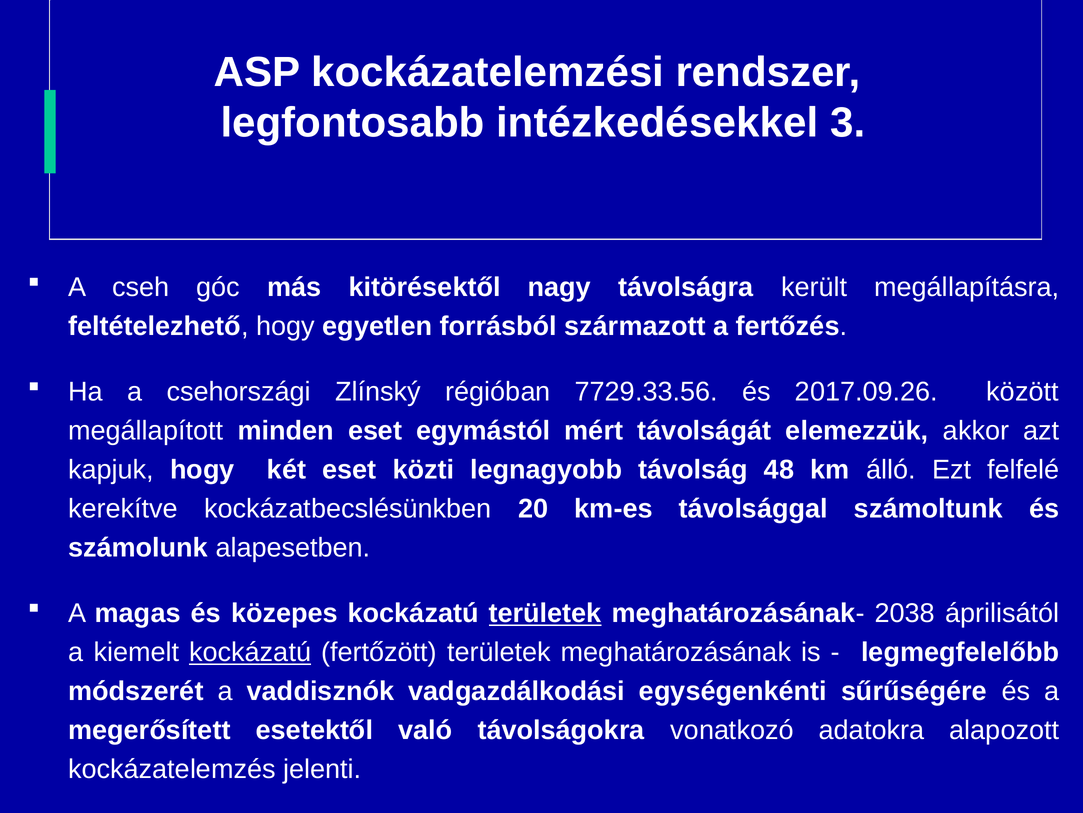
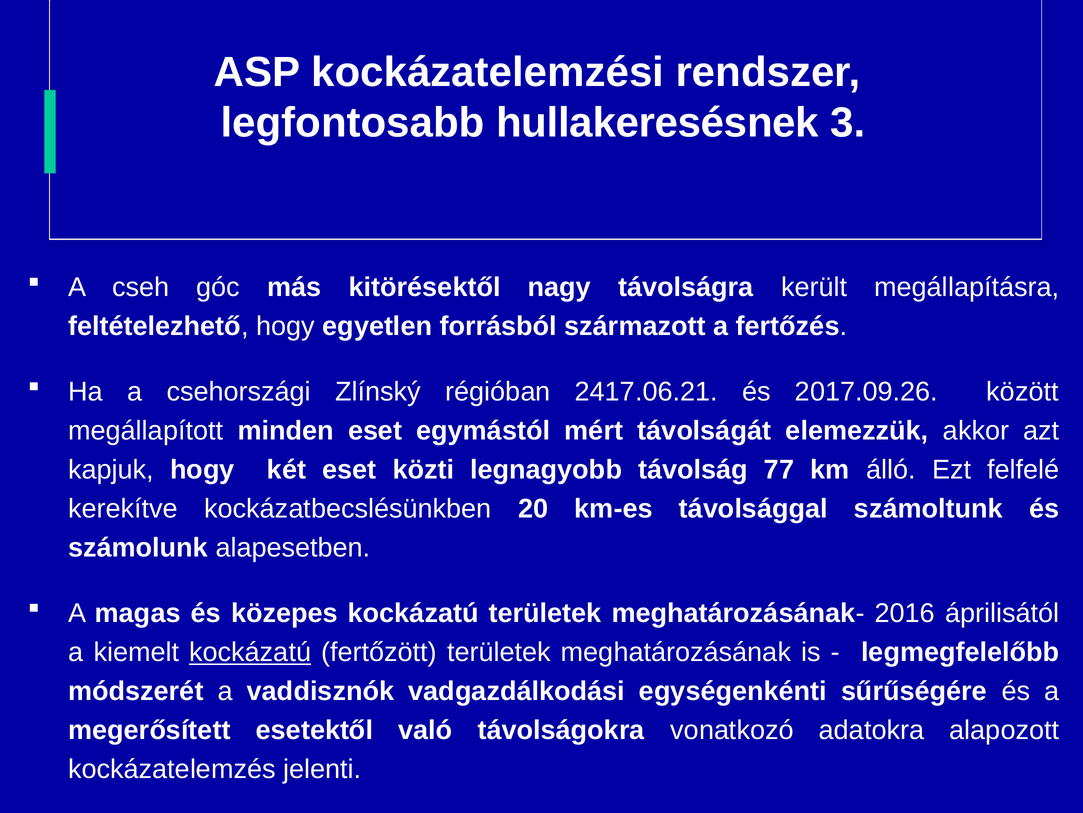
intézkedésekkel: intézkedésekkel -> hullakeresésnek
7729.33.56: 7729.33.56 -> 2417.06.21
48: 48 -> 77
területek at (545, 613) underline: present -> none
2038: 2038 -> 2016
